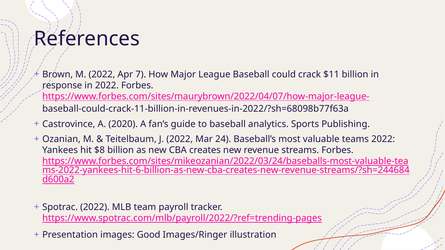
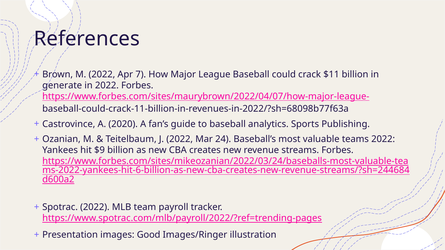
response: response -> generate
$8: $8 -> $9
